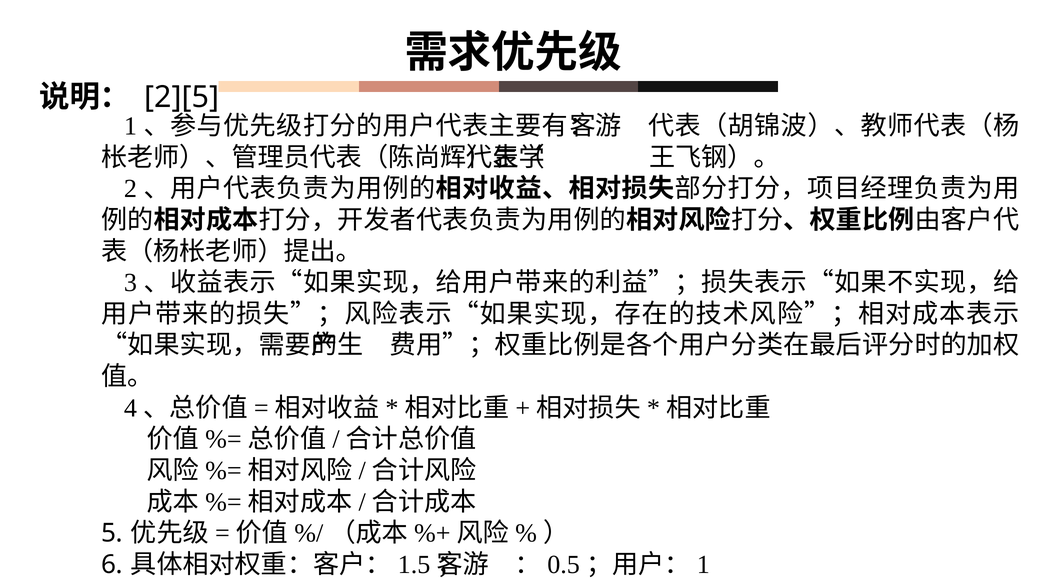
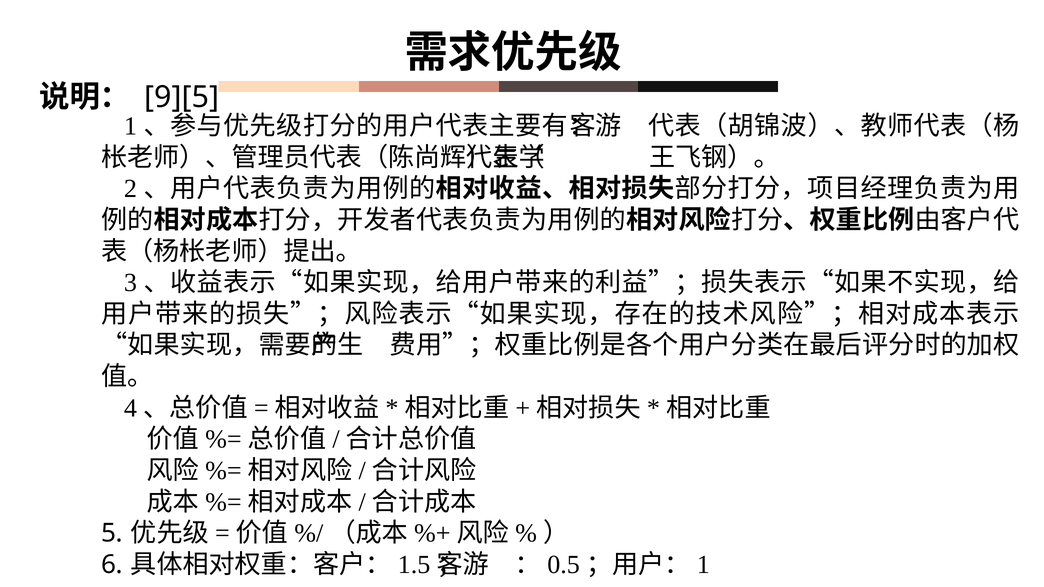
2][5: 2][5 -> 9][5
